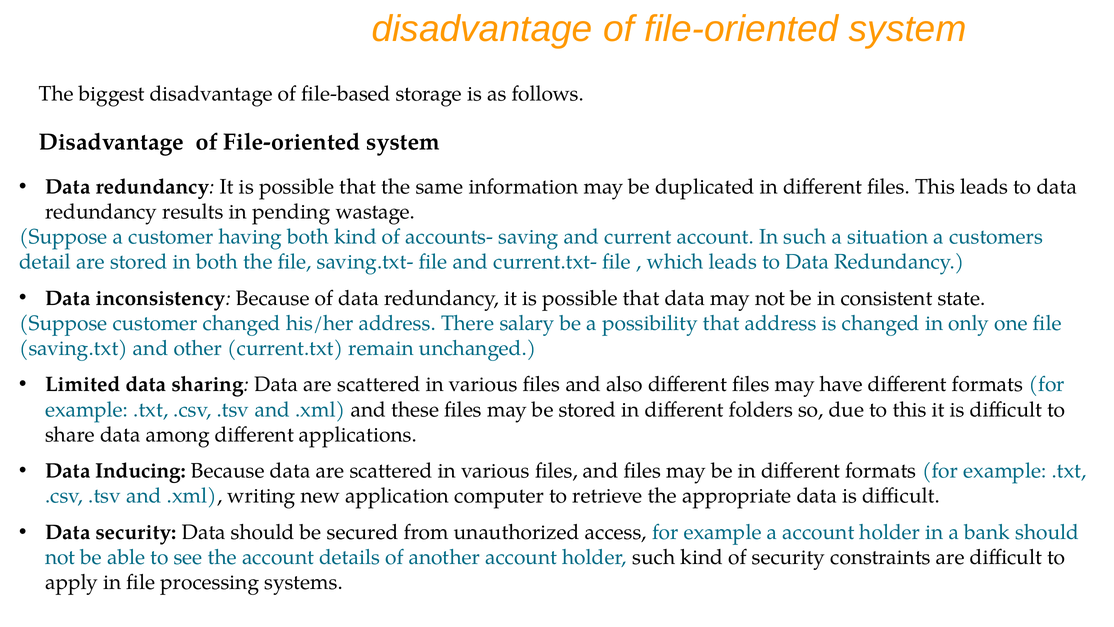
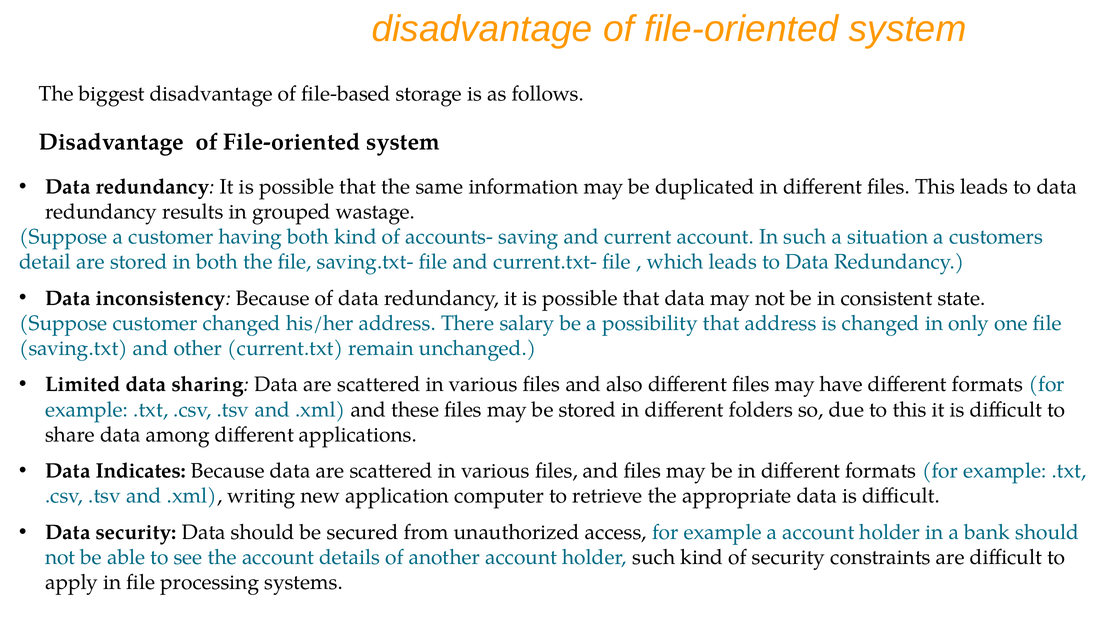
pending: pending -> grouped
Inducing: Inducing -> Indicates
